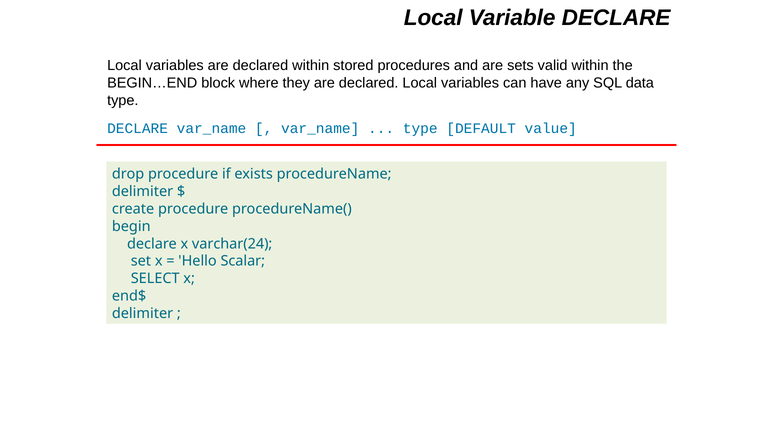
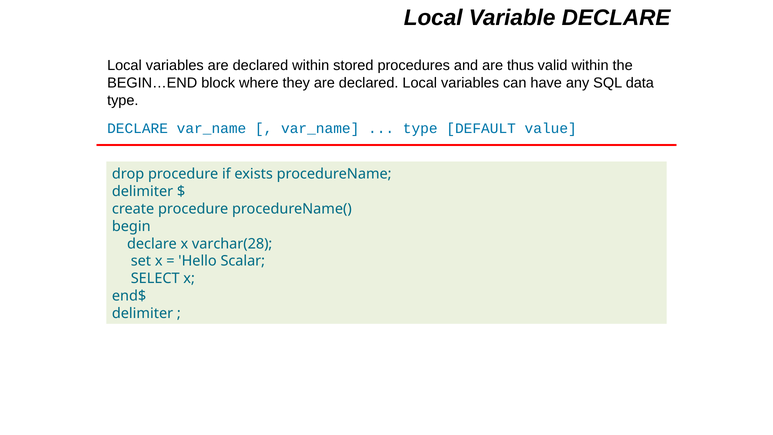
sets: sets -> thus
varchar(24: varchar(24 -> varchar(28
